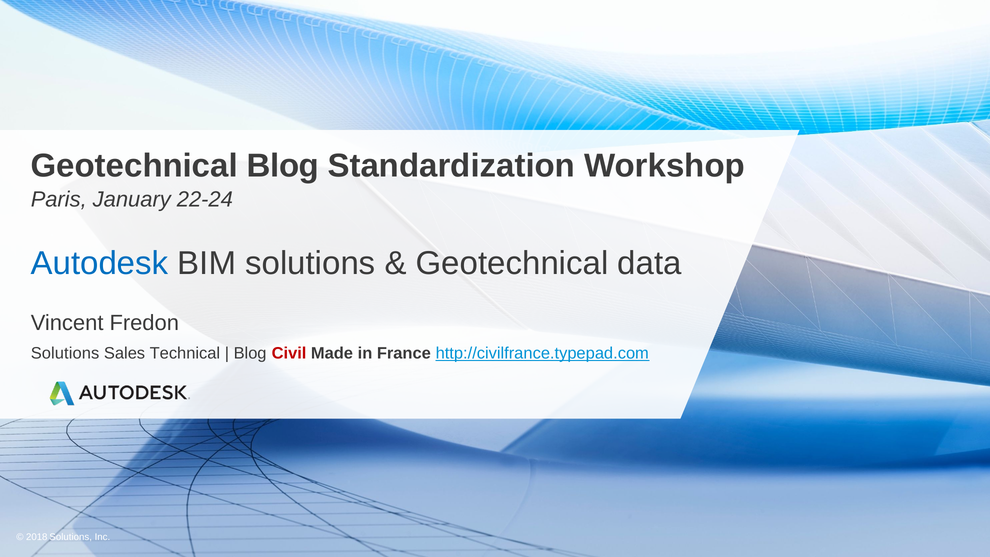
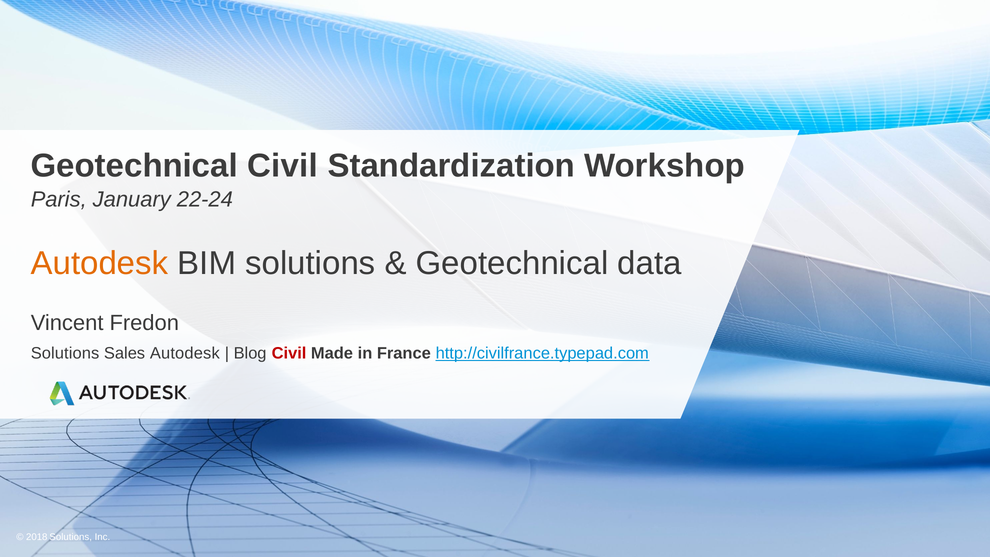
Geotechnical Blog: Blog -> Civil
Autodesk at (100, 263) colour: blue -> orange
Sales Technical: Technical -> Autodesk
